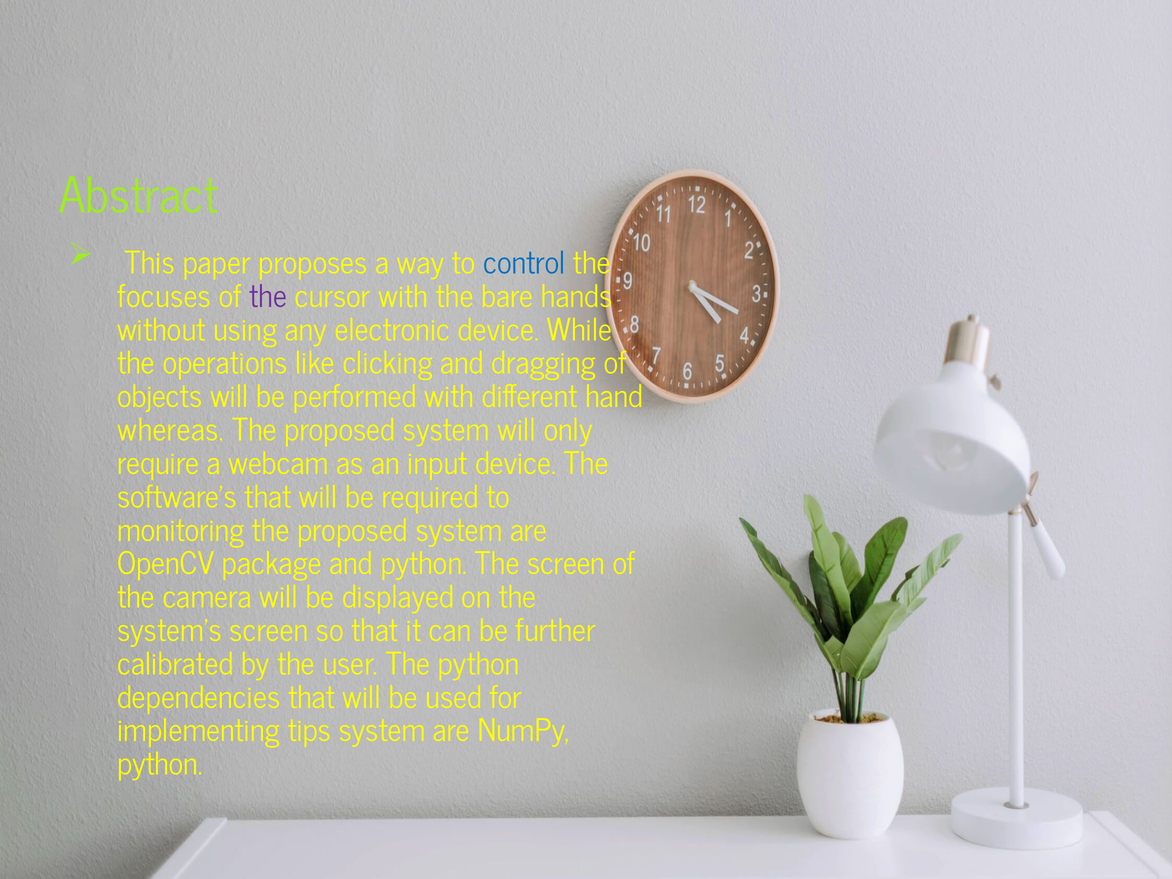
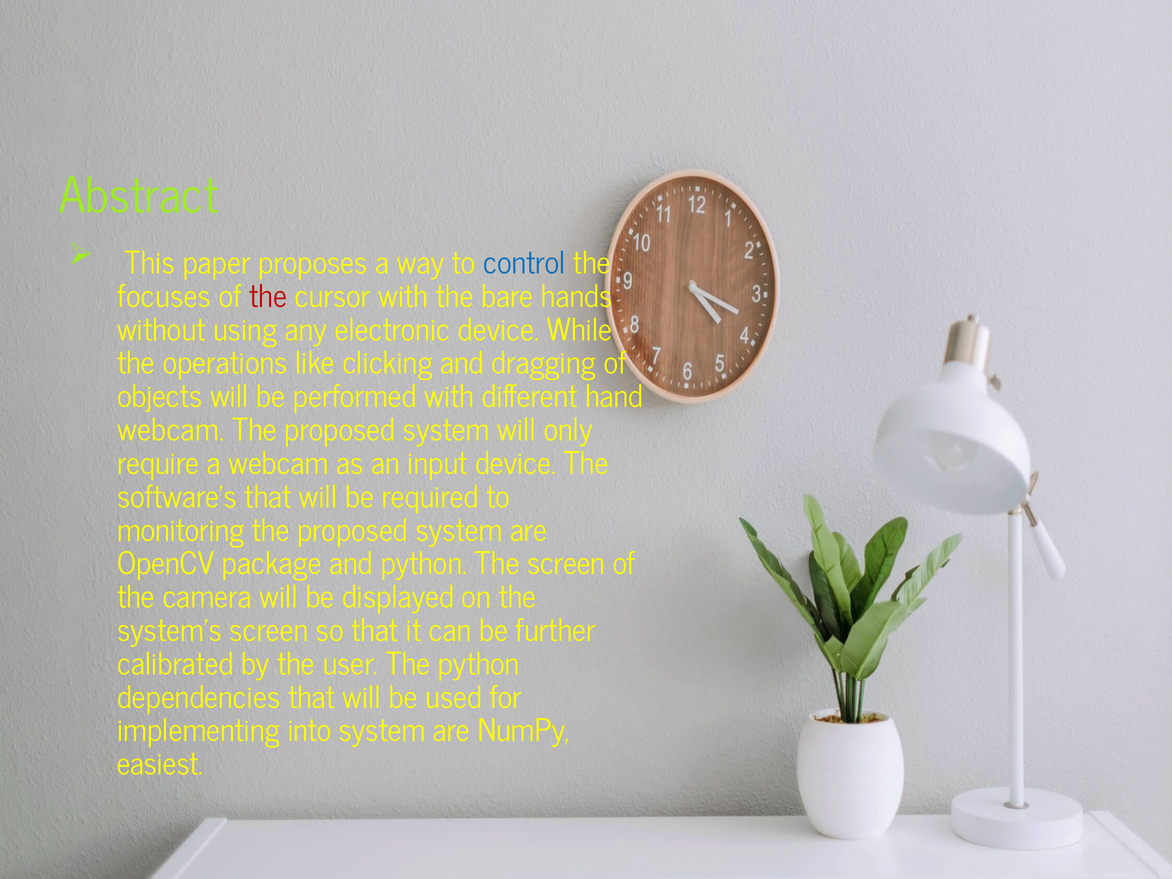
the at (268, 297) colour: purple -> red
whereas at (171, 431): whereas -> webcam
tips: tips -> into
python at (160, 765): python -> easiest
